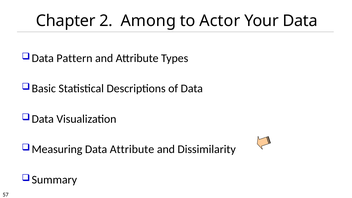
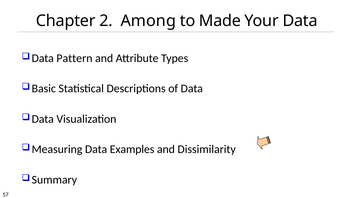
Actor: Actor -> Made
Data Attribute: Attribute -> Examples
